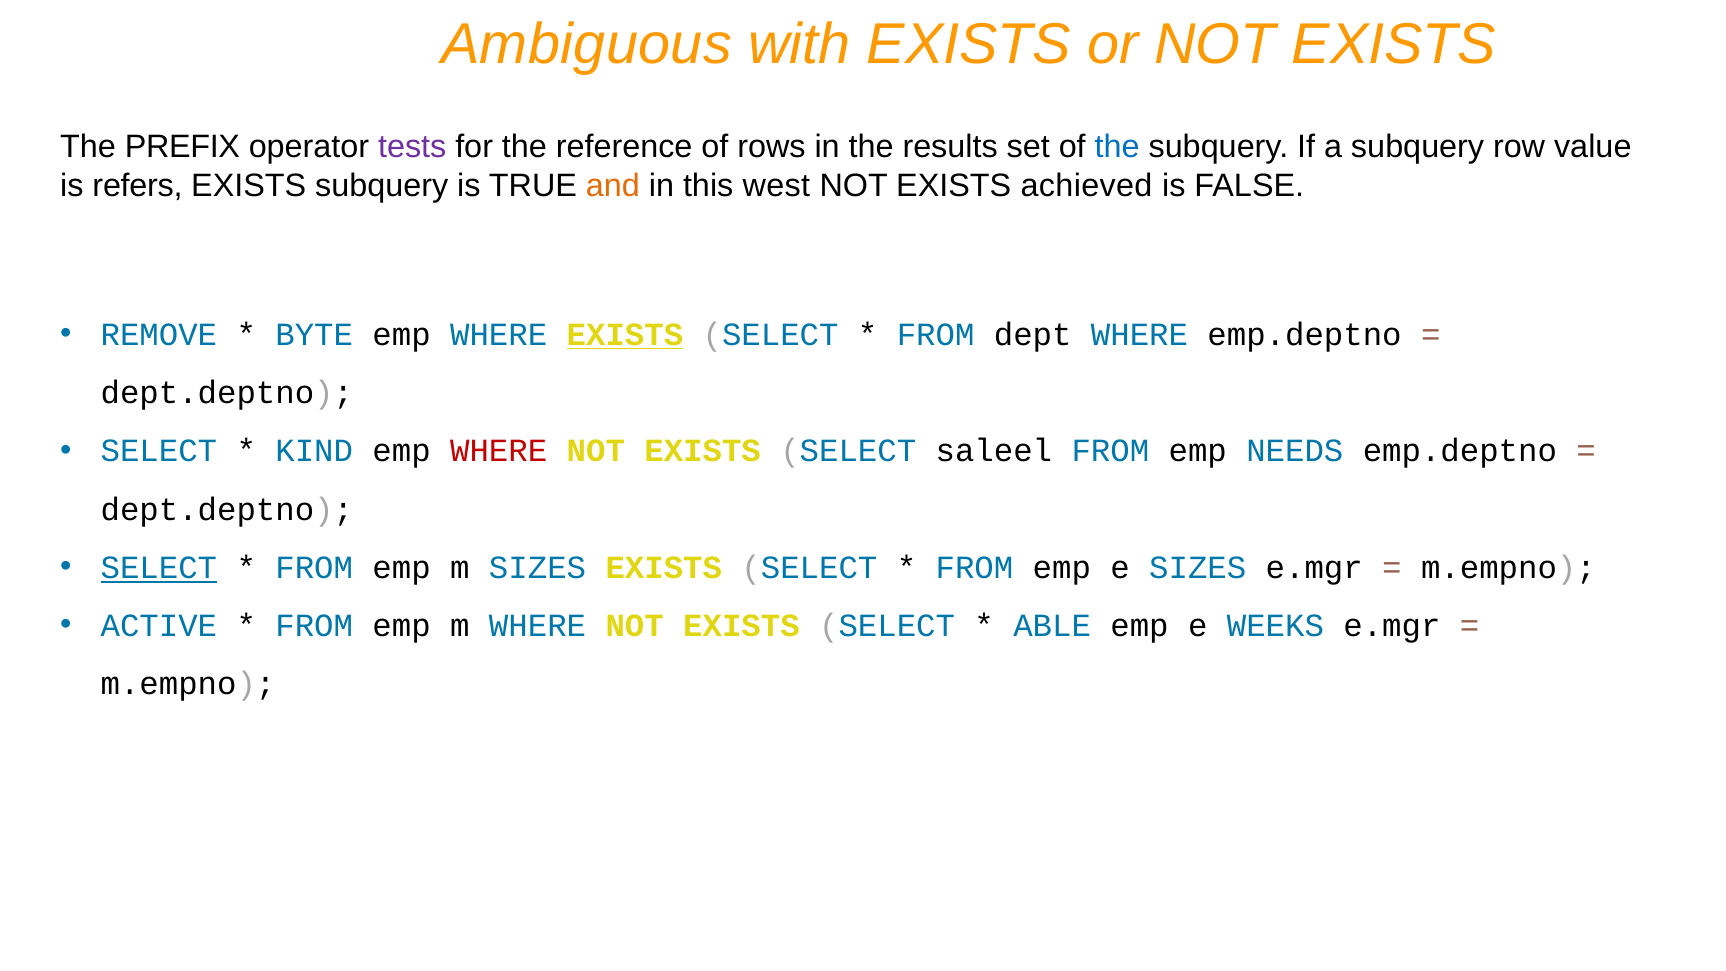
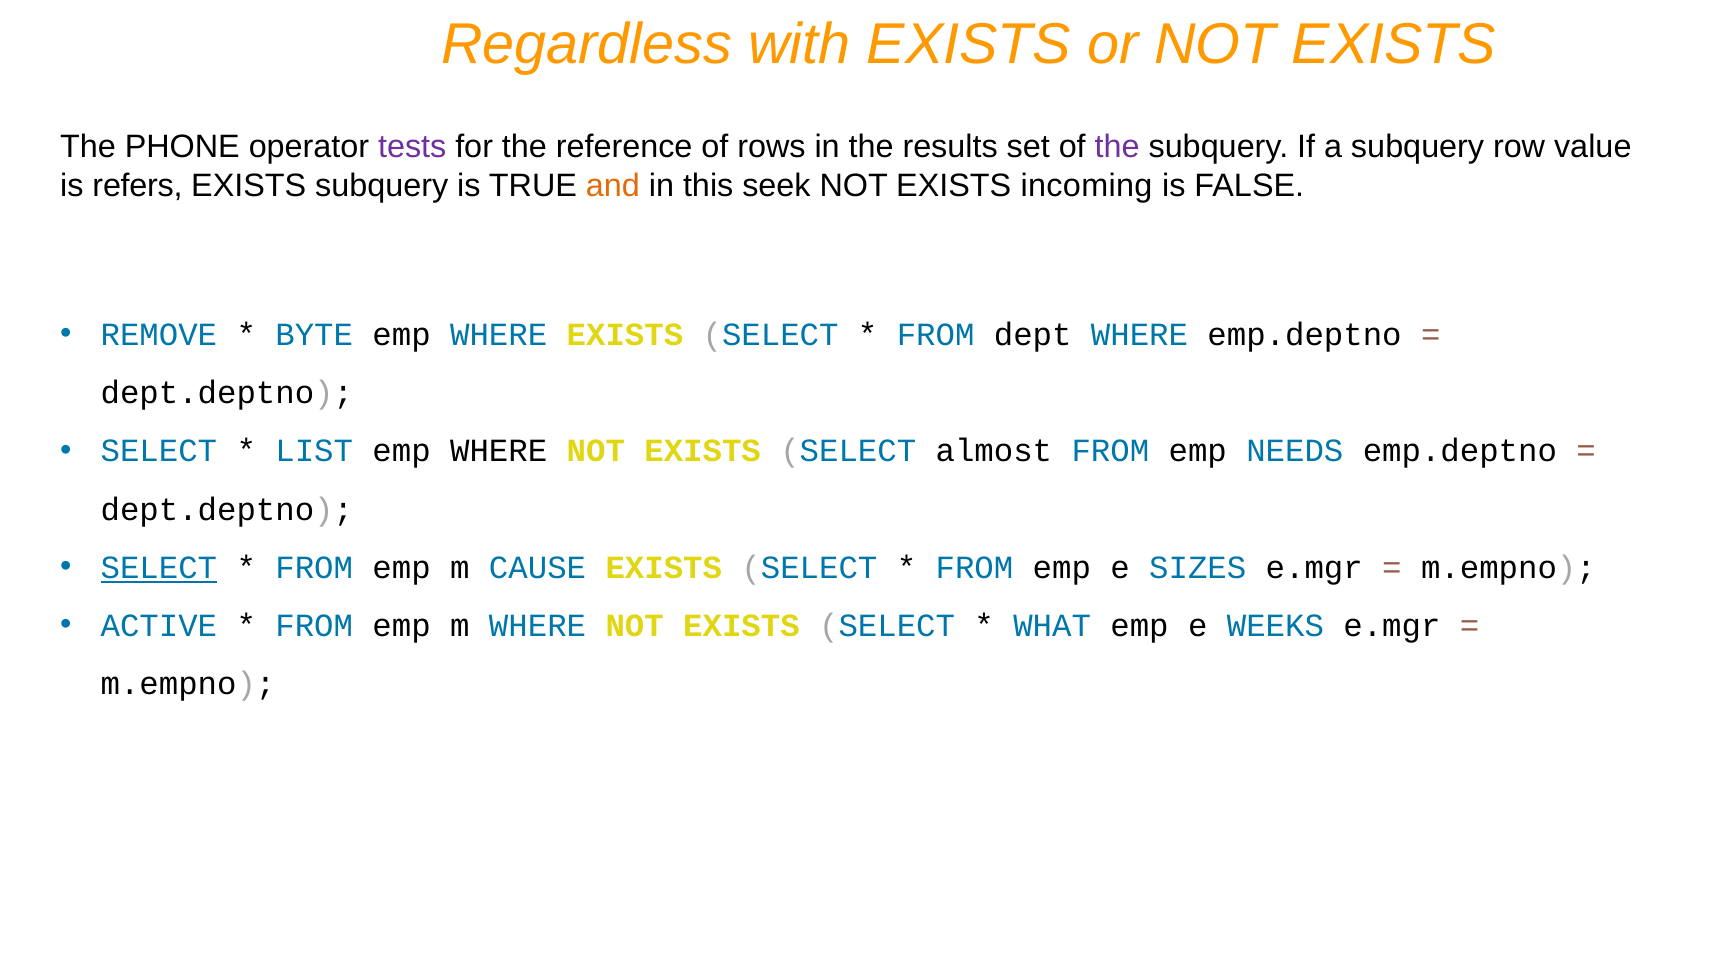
Ambiguous: Ambiguous -> Regardless
PREFIX: PREFIX -> PHONE
the at (1117, 147) colour: blue -> purple
west: west -> seek
achieved: achieved -> incoming
EXISTS at (625, 335) underline: present -> none
KIND: KIND -> LIST
WHERE at (499, 451) colour: red -> black
saleel: saleel -> almost
m SIZES: SIZES -> CAUSE
ABLE: ABLE -> WHAT
